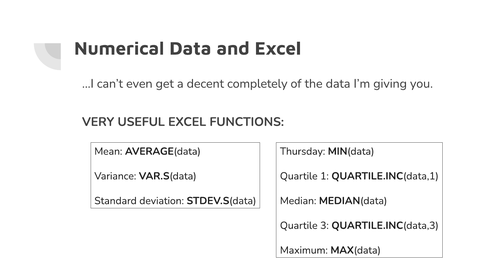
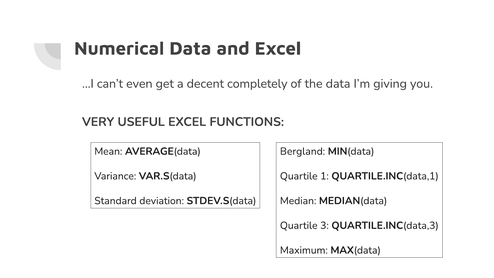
Thursday: Thursday -> Bergland
